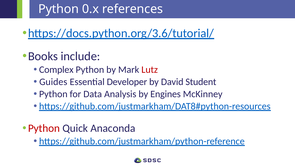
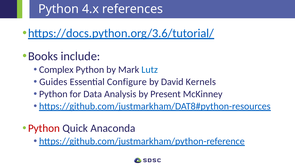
0.x: 0.x -> 4.x
Lutz colour: red -> blue
Developer: Developer -> Configure
Student: Student -> Kernels
Engines: Engines -> Present
